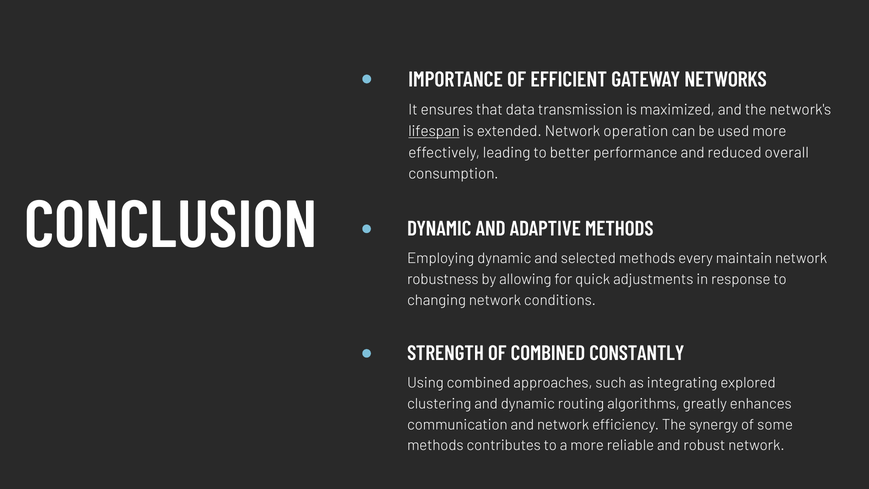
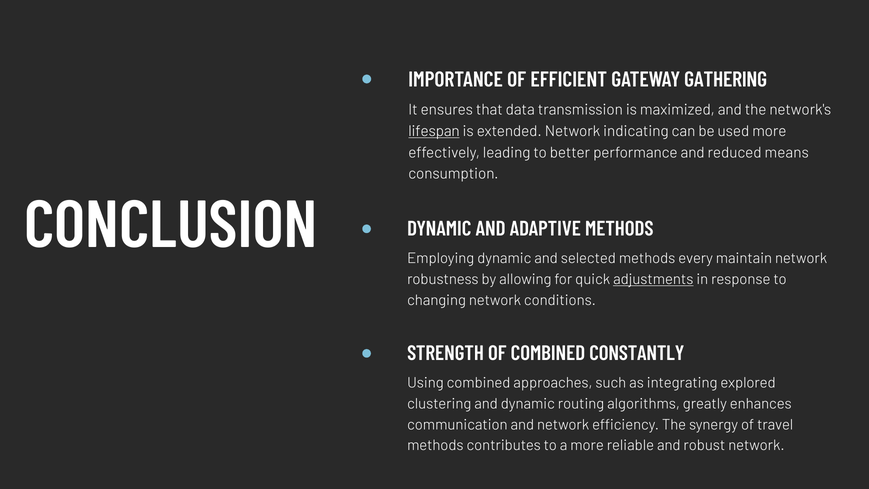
NETWORKS: NETWORKS -> GATHERING
operation: operation -> indicating
overall: overall -> means
adjustments underline: none -> present
some: some -> travel
